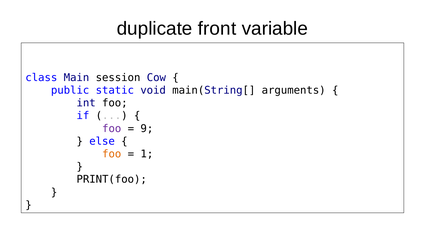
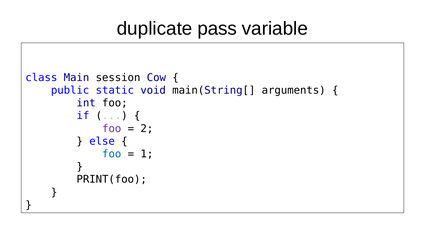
front: front -> pass
9: 9 -> 2
foo at (112, 154) colour: orange -> blue
